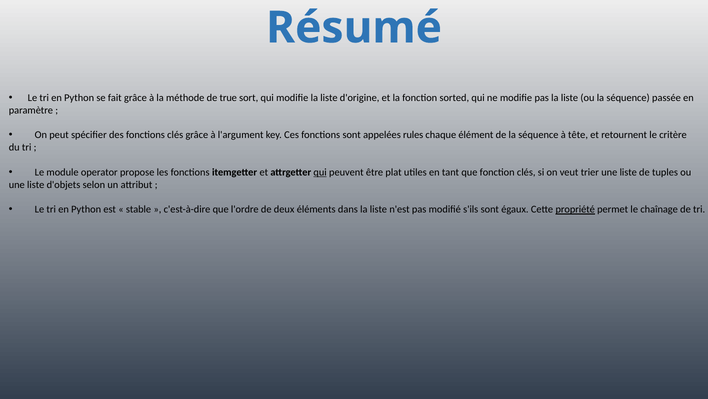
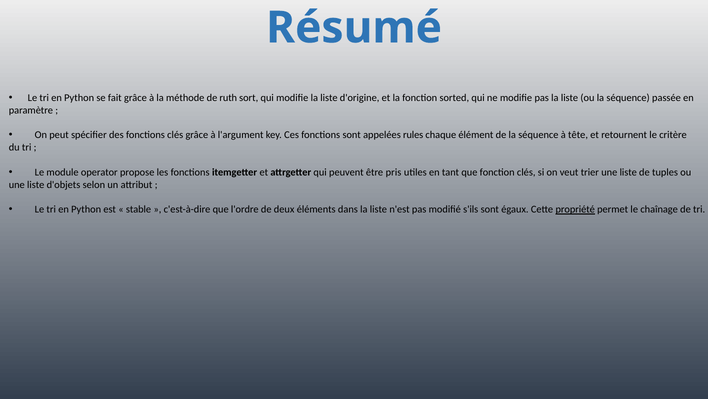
true: true -> ruth
qui at (320, 172) underline: present -> none
plat: plat -> pris
